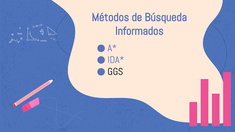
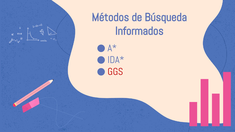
GGS colour: black -> red
